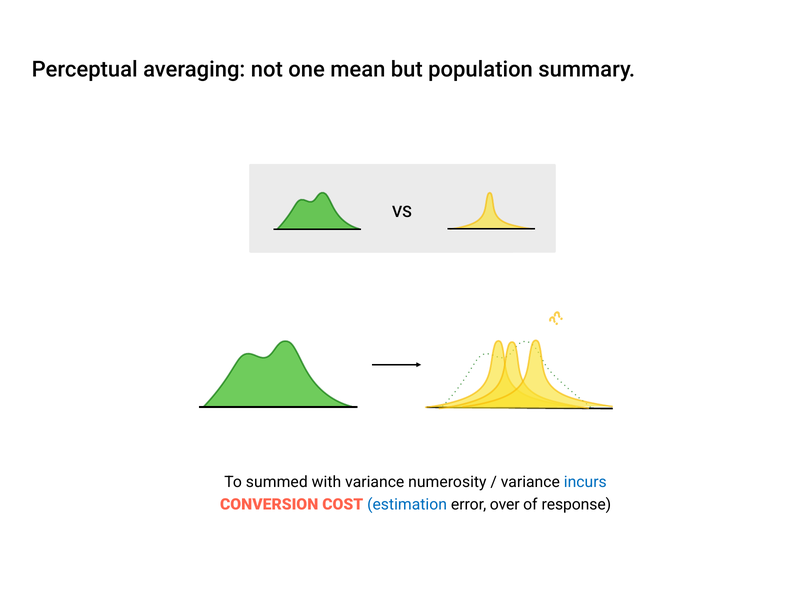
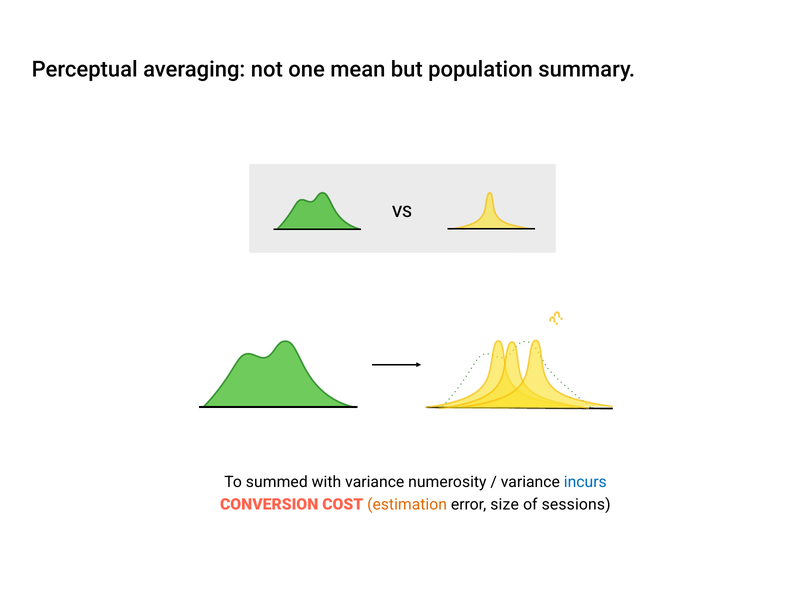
estimation colour: blue -> orange
over: over -> size
response: response -> sessions
